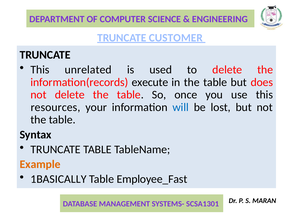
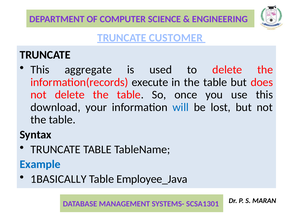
unrelated: unrelated -> aggregate
resources: resources -> download
Example colour: orange -> blue
Employee_Fast: Employee_Fast -> Employee_Java
